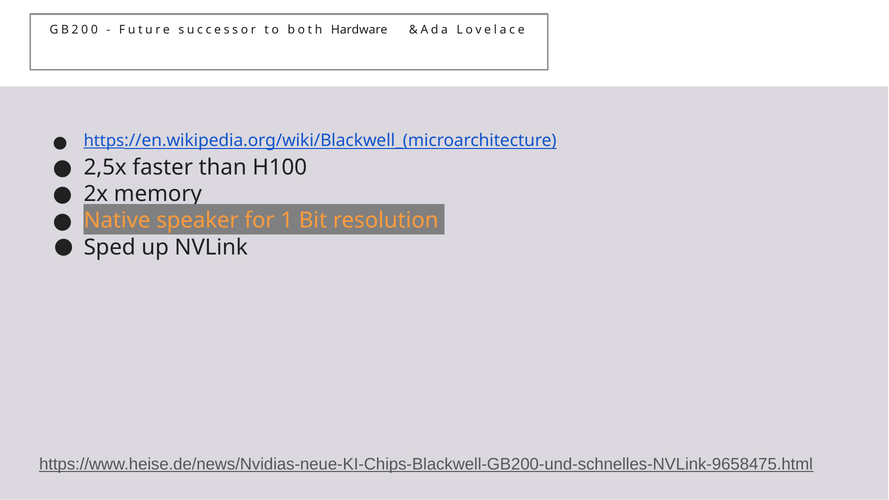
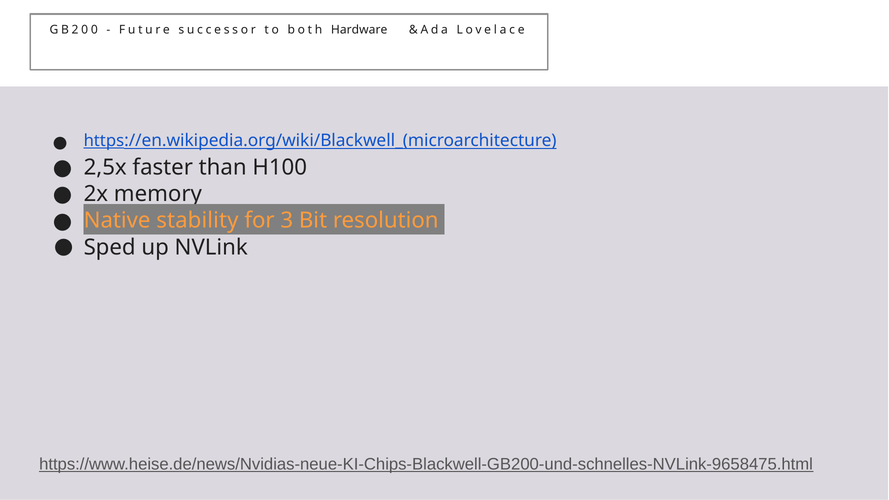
speaker: speaker -> stability
1: 1 -> 3
